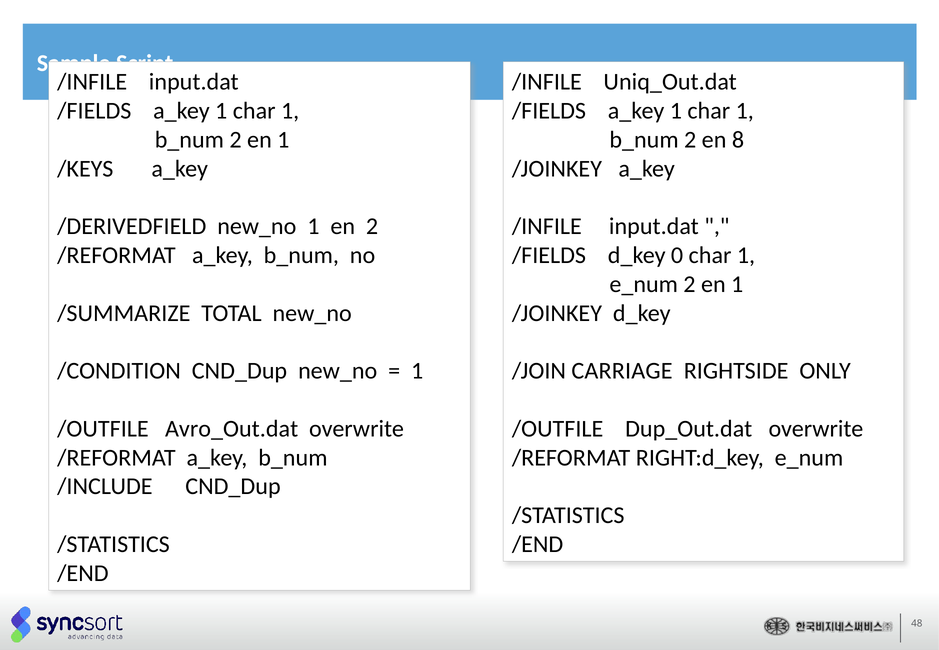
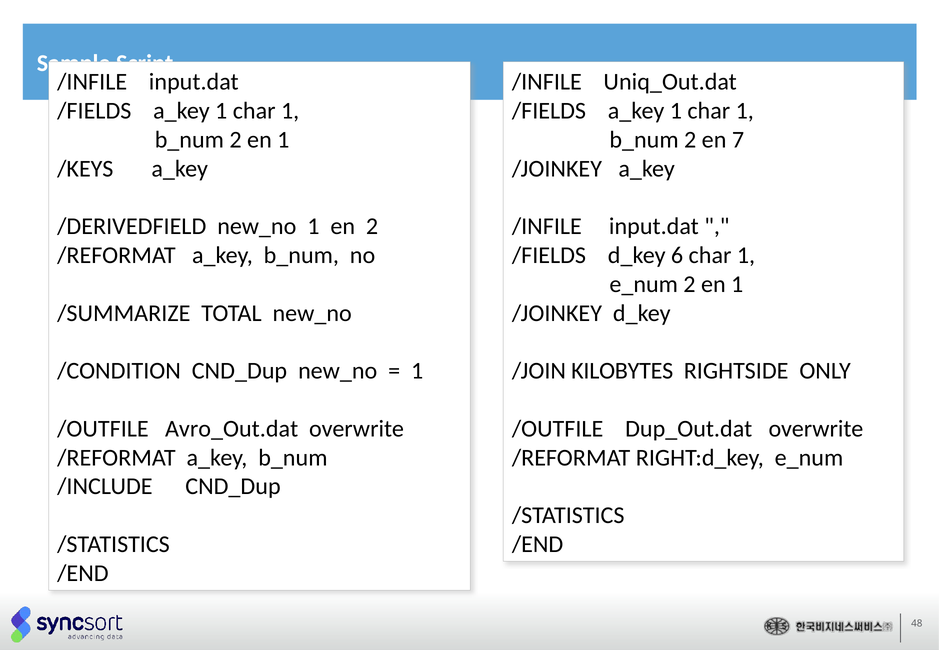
8: 8 -> 7
0: 0 -> 6
CARRIAGE: CARRIAGE -> KILOBYTES
